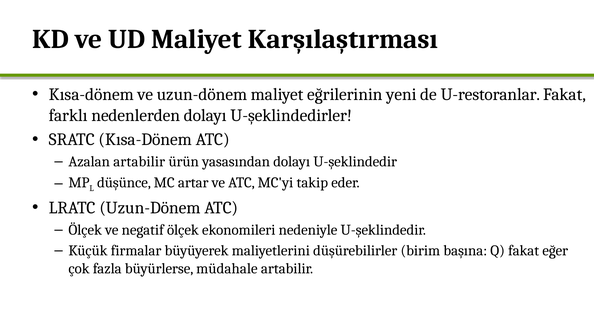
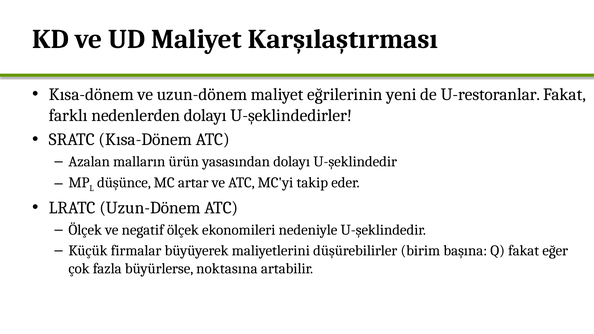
Azalan artabilir: artabilir -> malların
müdahale: müdahale -> noktasına
